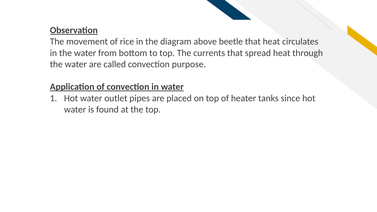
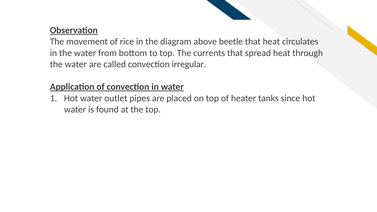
purpose: purpose -> irregular
